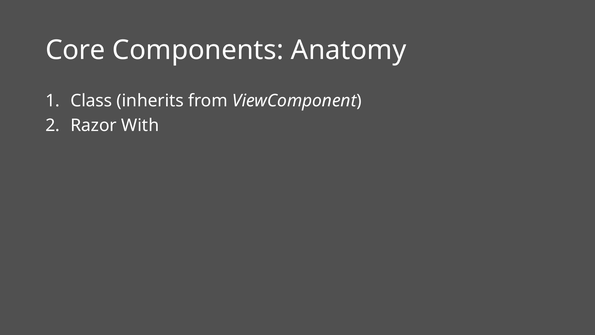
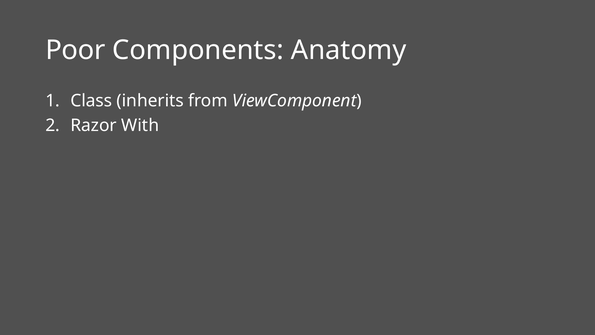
Core: Core -> Poor
